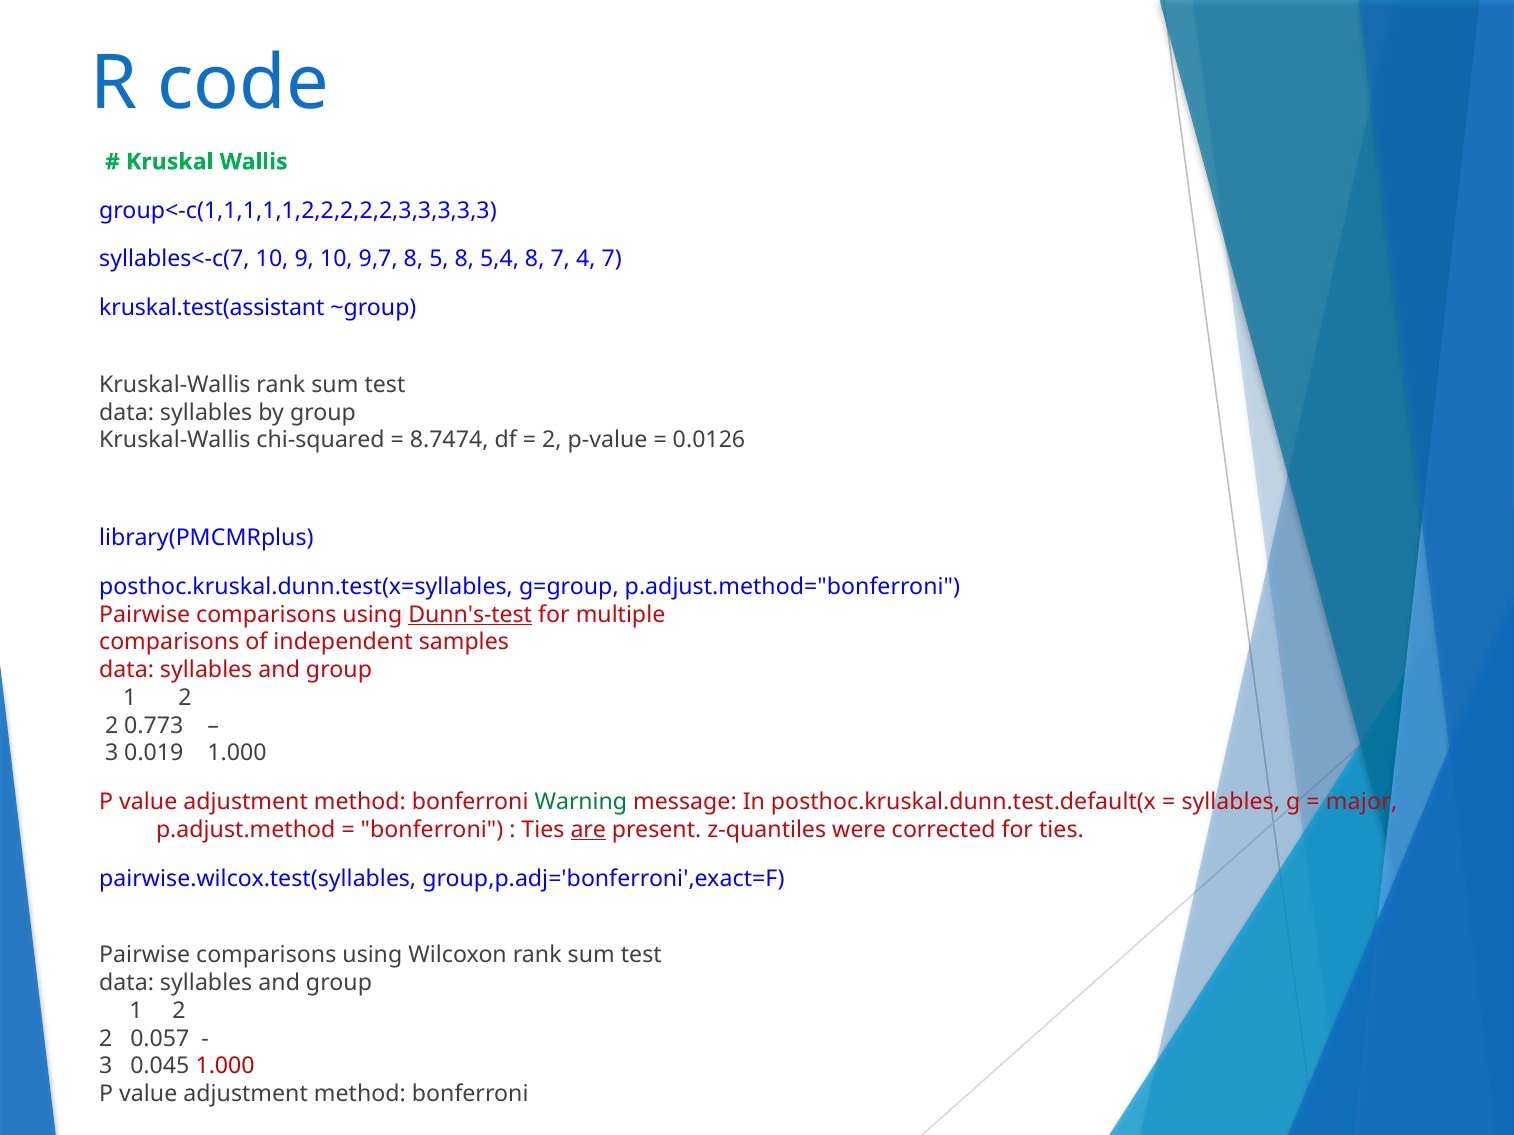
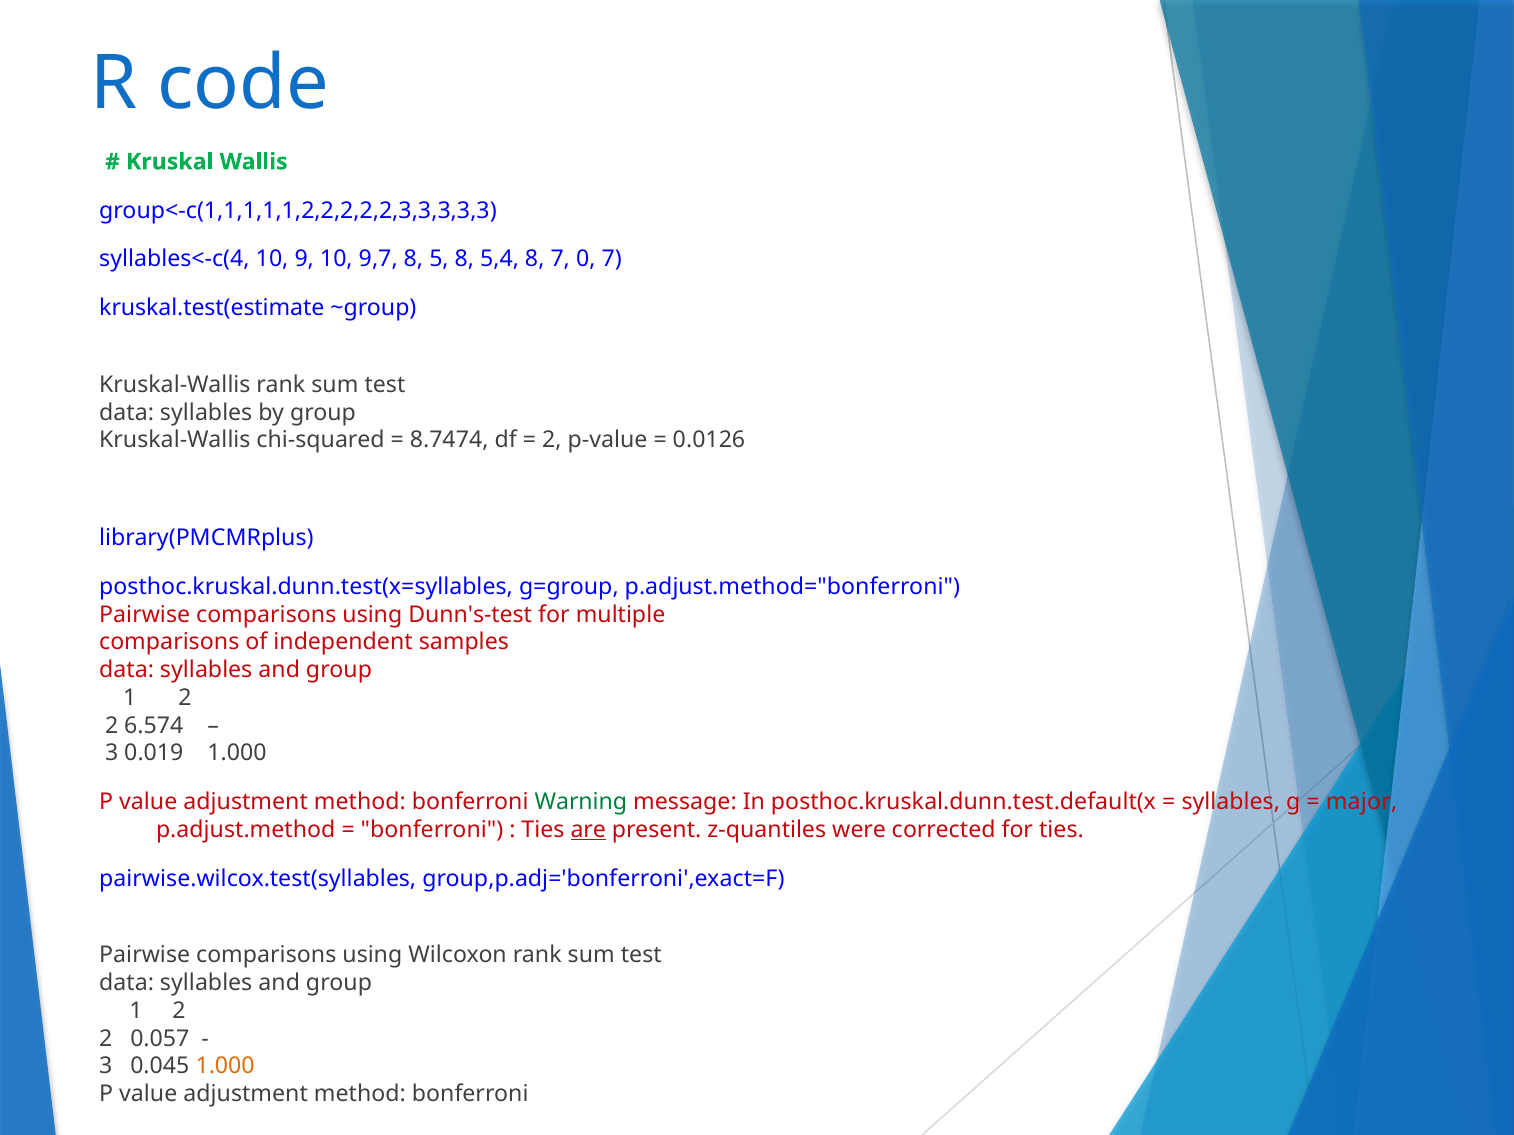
syllables<-c(7: syllables<-c(7 -> syllables<-c(4
4: 4 -> 0
kruskal.test(assistant: kruskal.test(assistant -> kruskal.test(estimate
Dunn's-test underline: present -> none
0.773: 0.773 -> 6.574
1.000 at (225, 1067) colour: red -> orange
